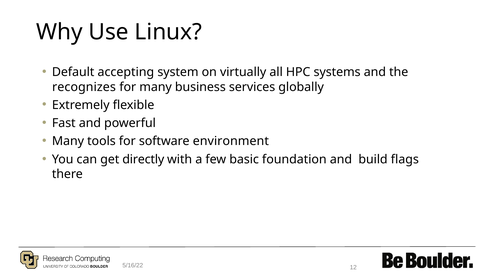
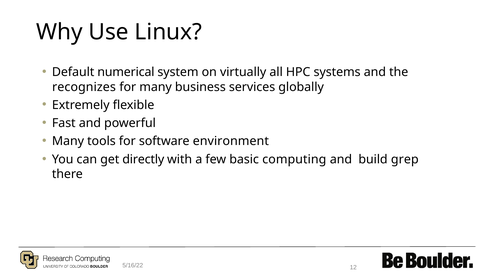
accepting: accepting -> numerical
foundation: foundation -> computing
flags: flags -> grep
